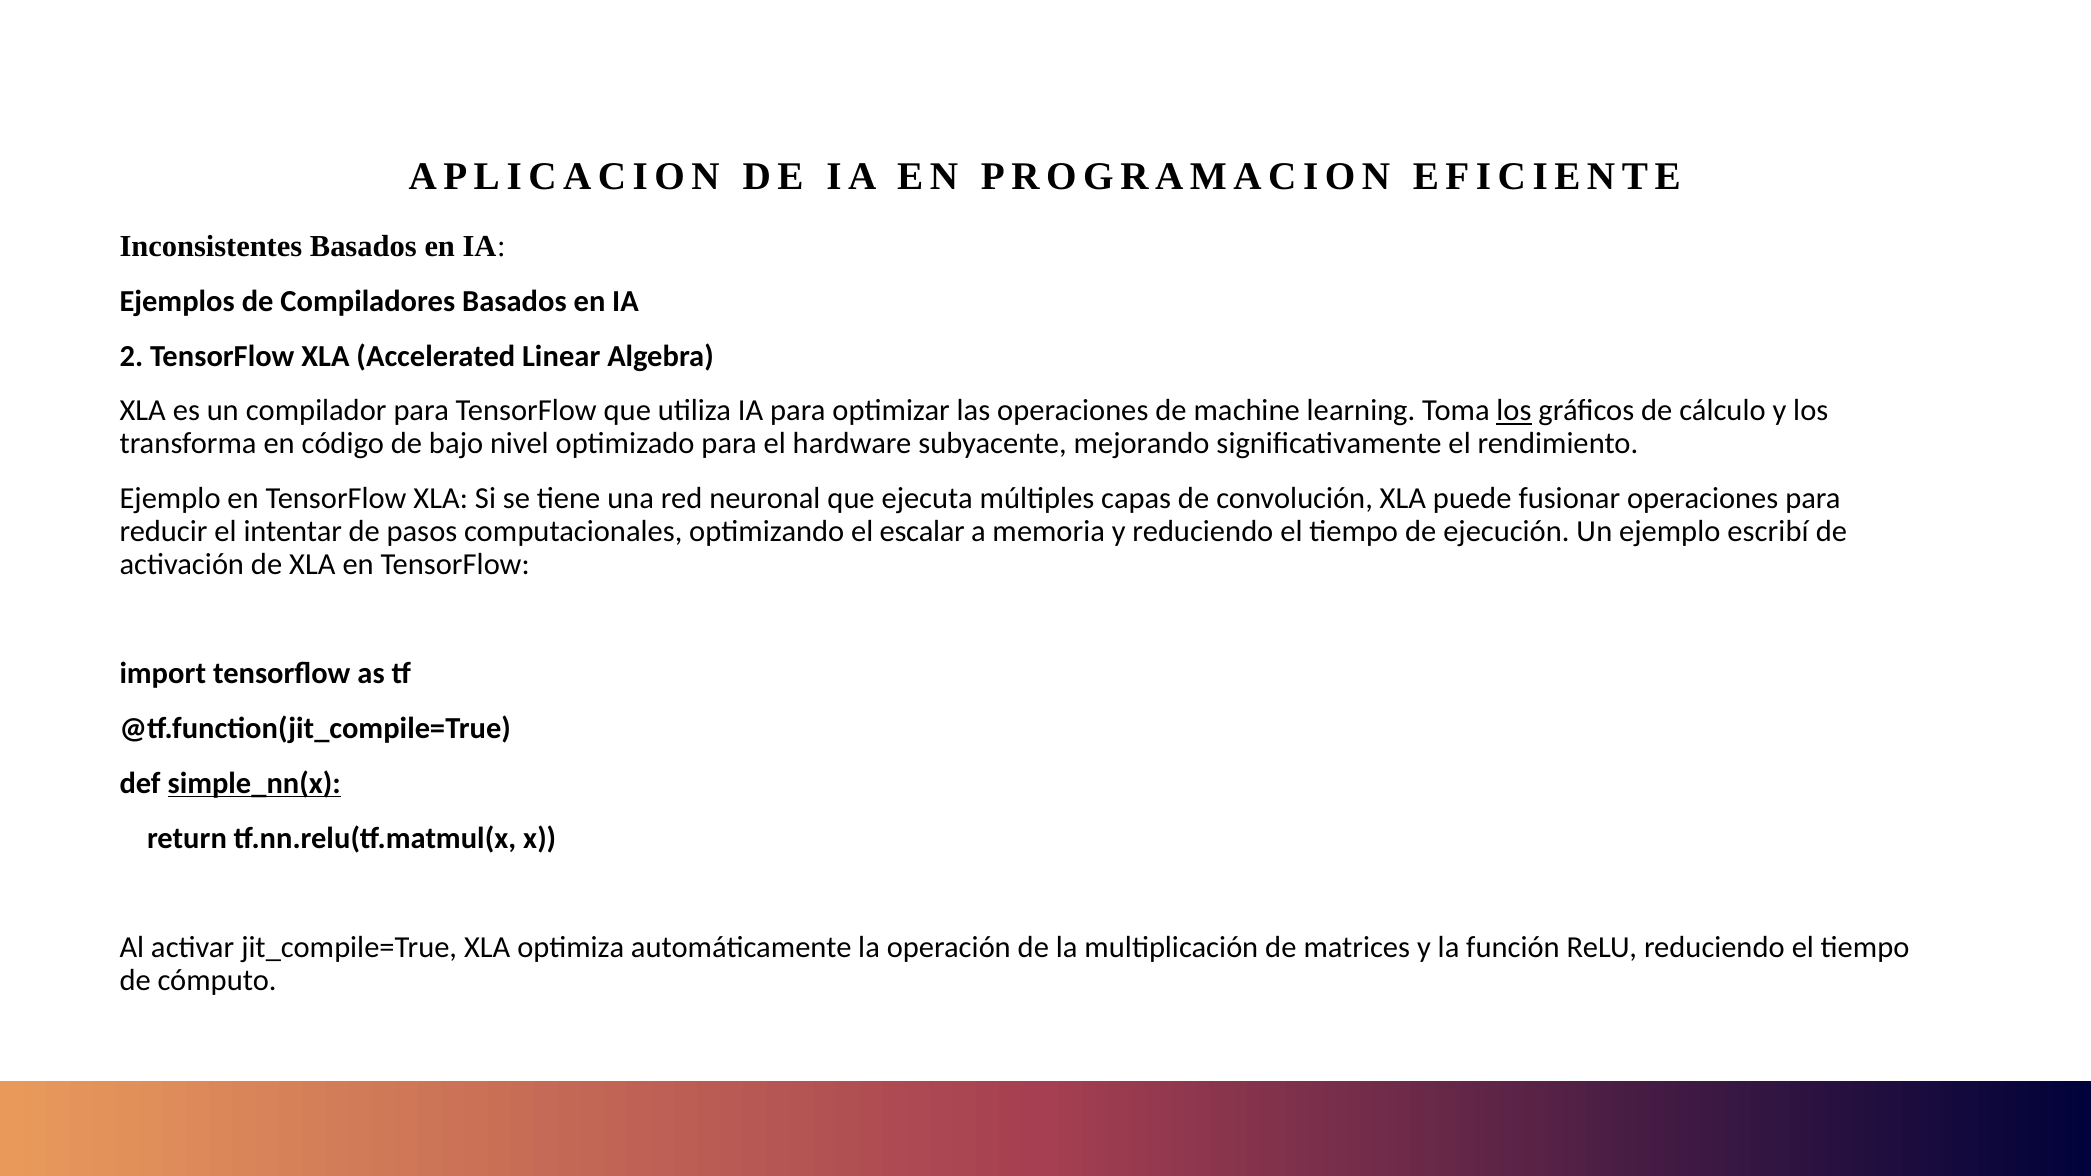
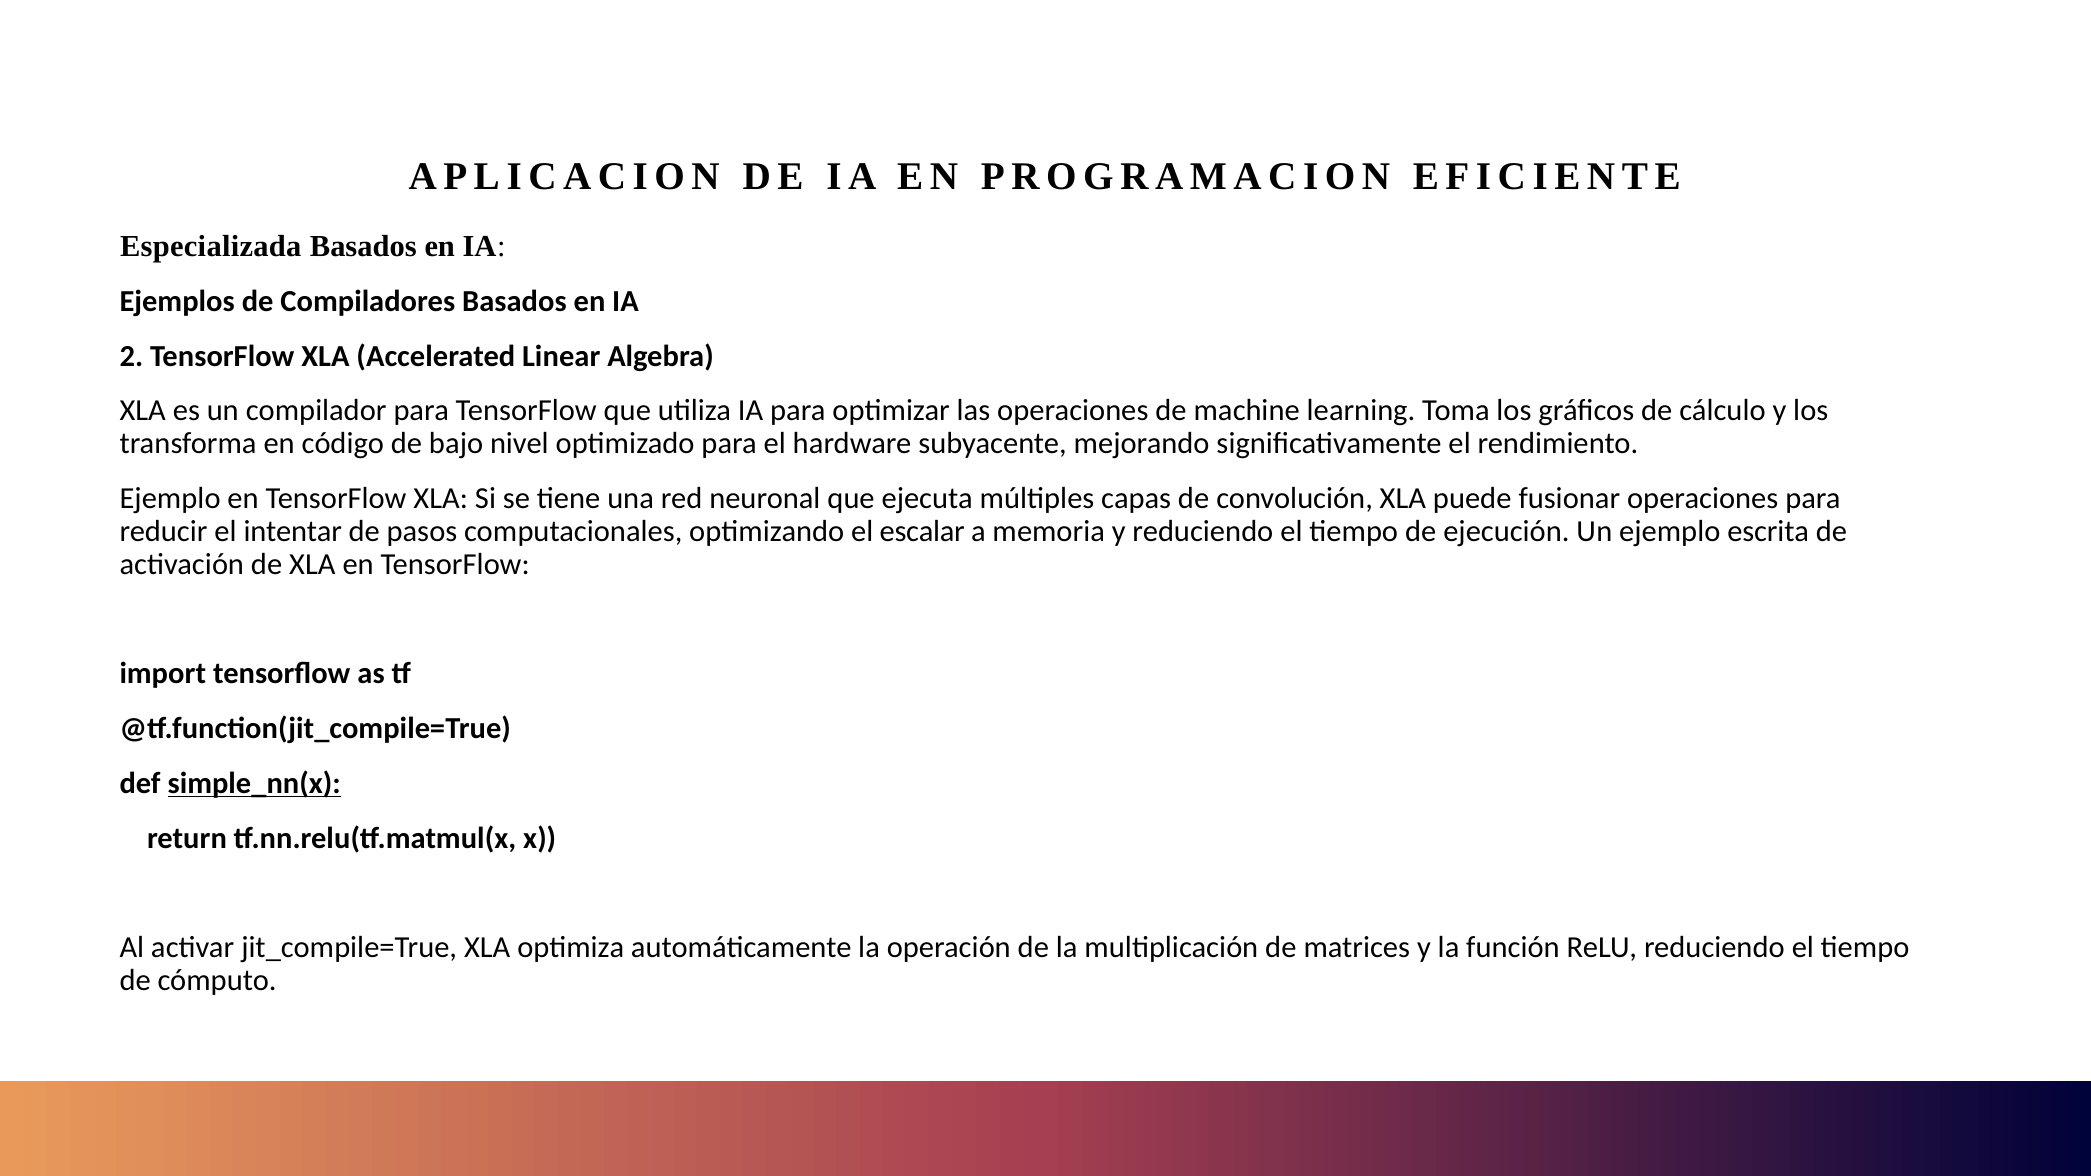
Inconsistentes: Inconsistentes -> Especializada
los at (1514, 411) underline: present -> none
escribí: escribí -> escrita
